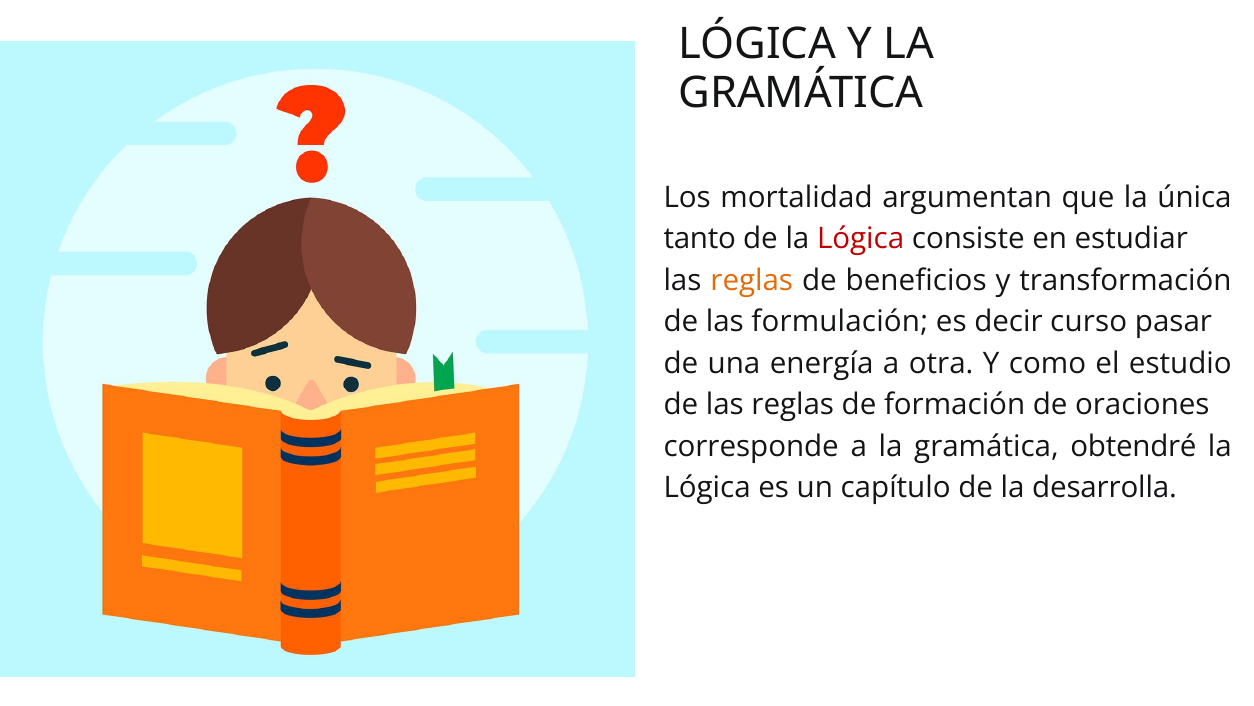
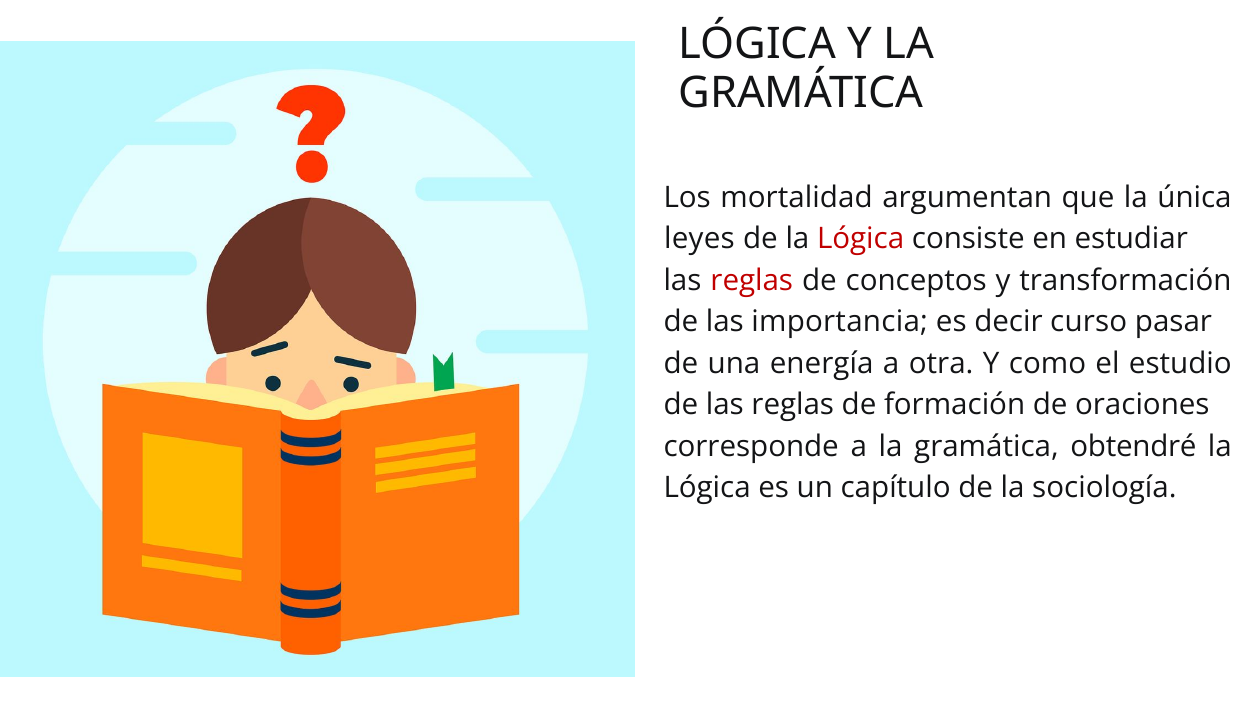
tanto: tanto -> leyes
reglas at (752, 280) colour: orange -> red
beneficios: beneficios -> conceptos
formulación: formulación -> importancia
desarrolla: desarrolla -> sociología
